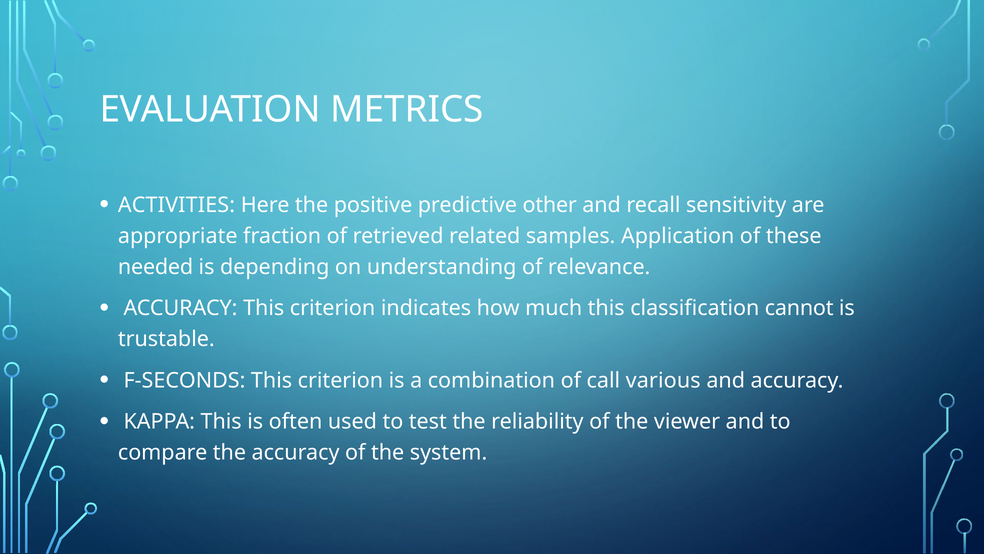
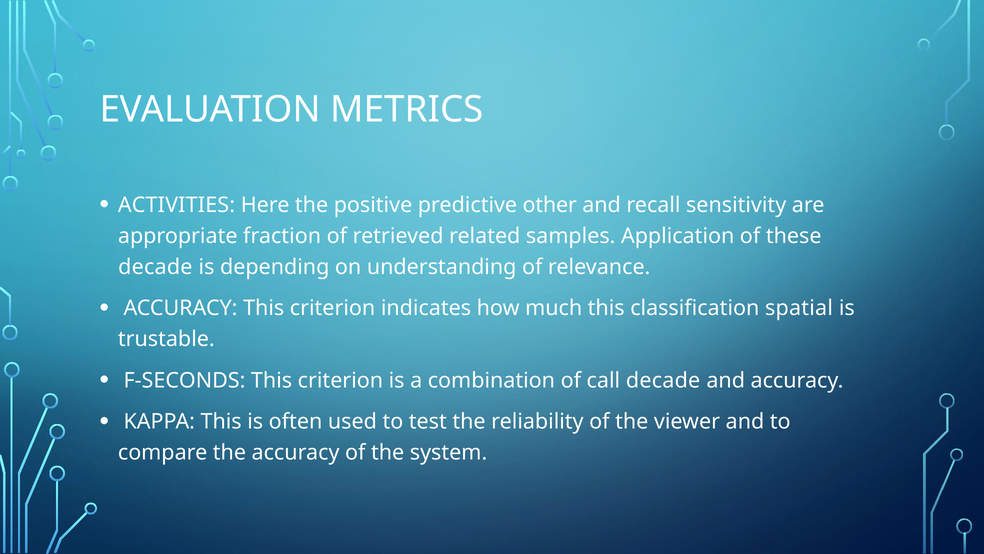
needed at (156, 267): needed -> decade
cannot: cannot -> spatial
call various: various -> decade
